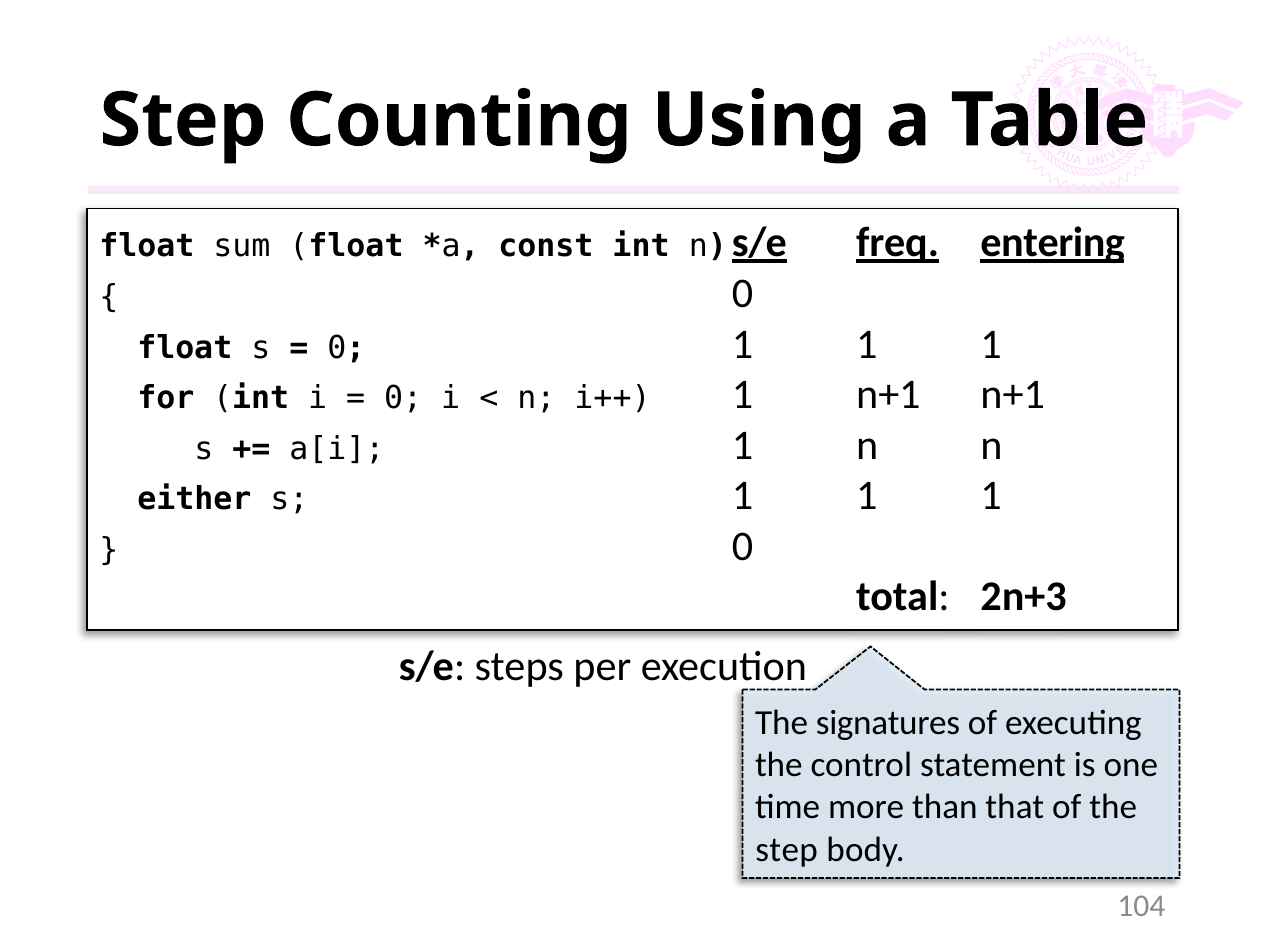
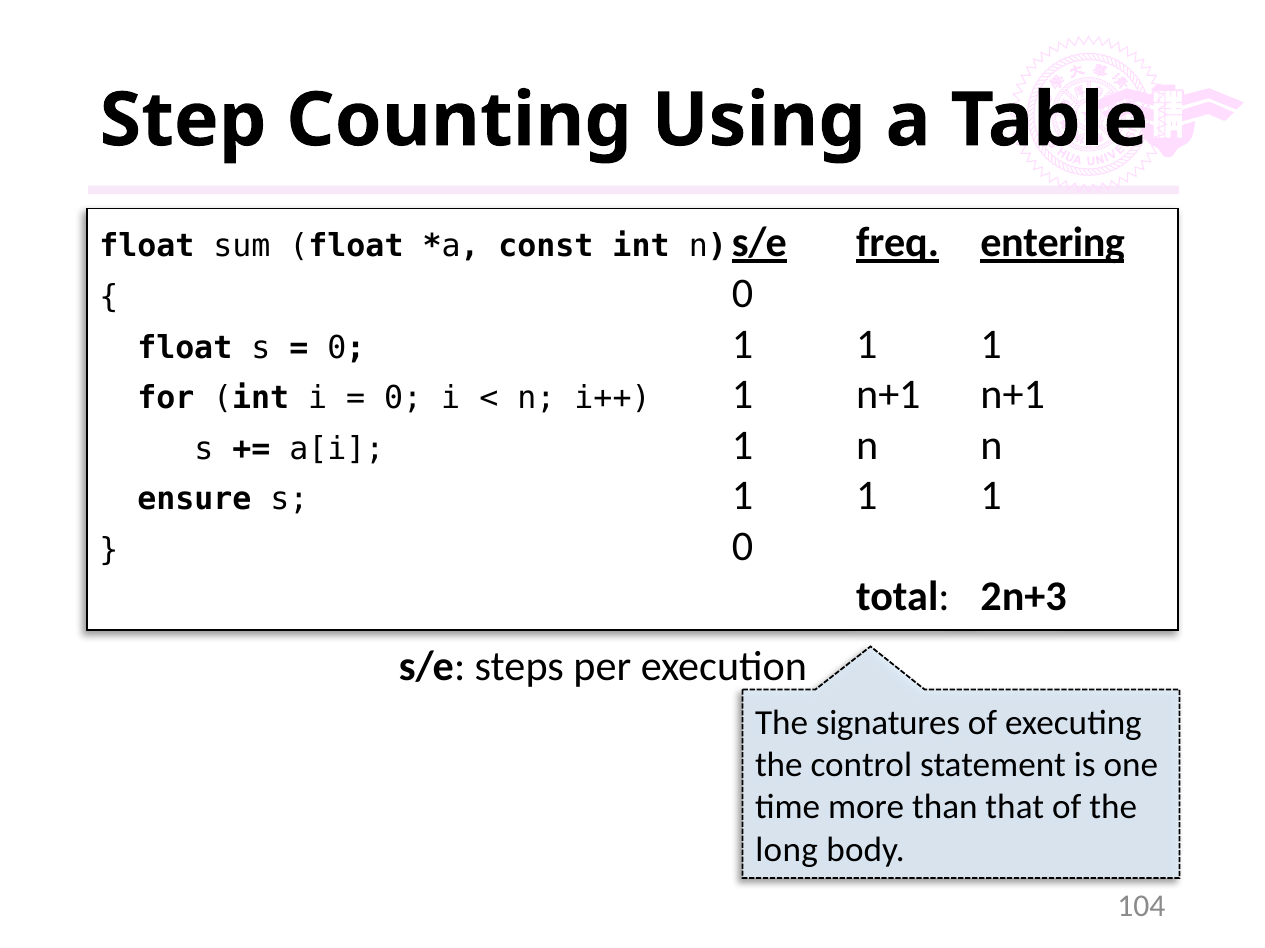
either: either -> ensure
step at (787, 850): step -> long
